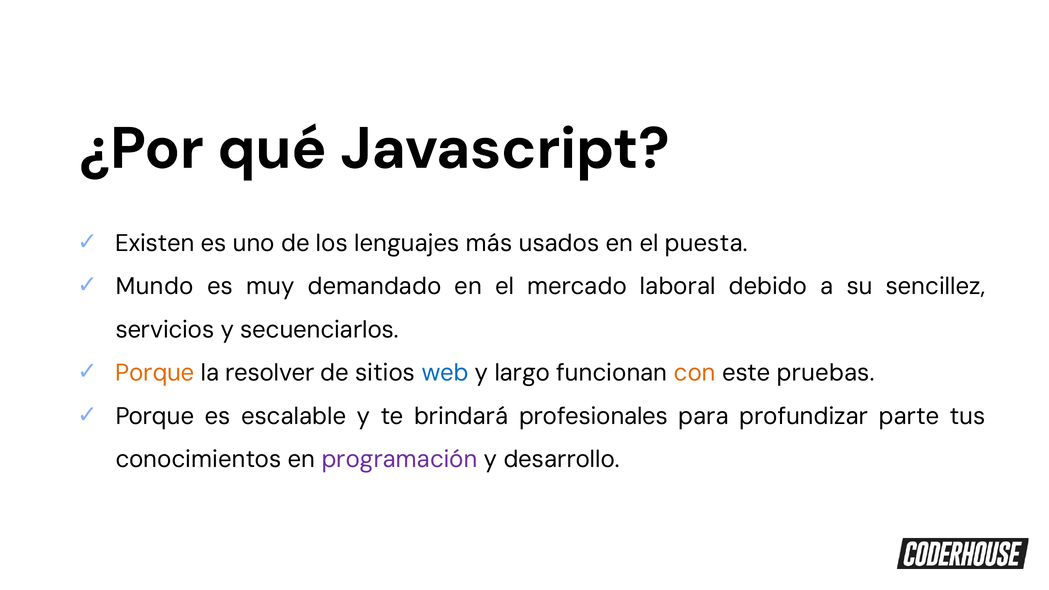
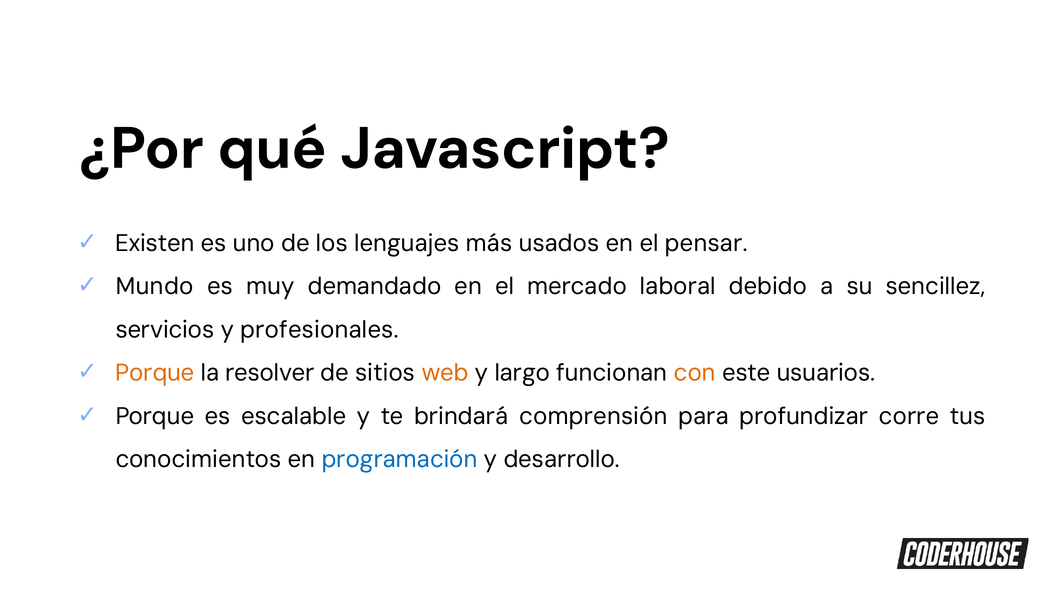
puesta: puesta -> pensar
secuenciarlos: secuenciarlos -> profesionales
web colour: blue -> orange
pruebas: pruebas -> usuarios
profesionales: profesionales -> comprensión
parte: parte -> corre
programación colour: purple -> blue
